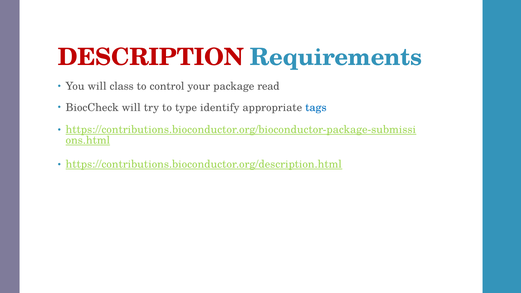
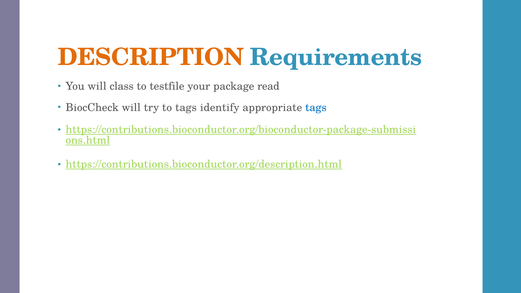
DESCRIPTION colour: red -> orange
control: control -> testfile
to type: type -> tags
